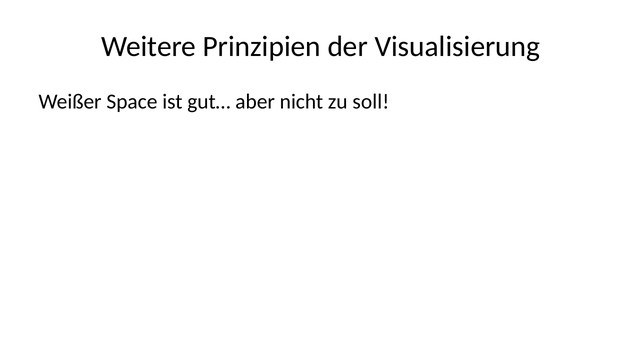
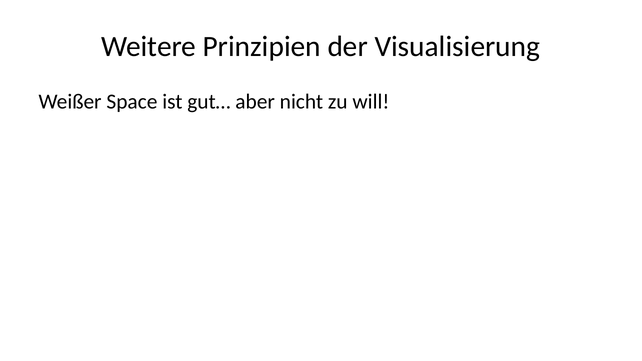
soll: soll -> will
